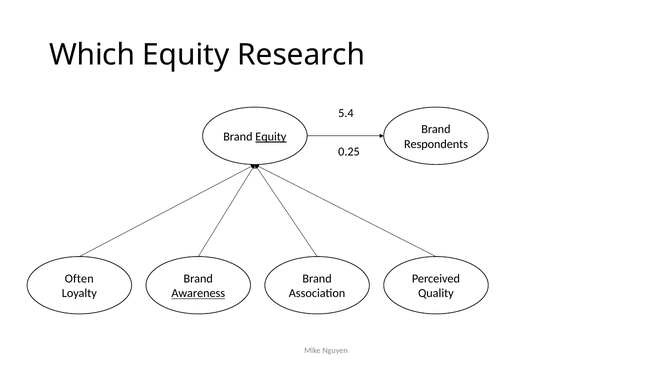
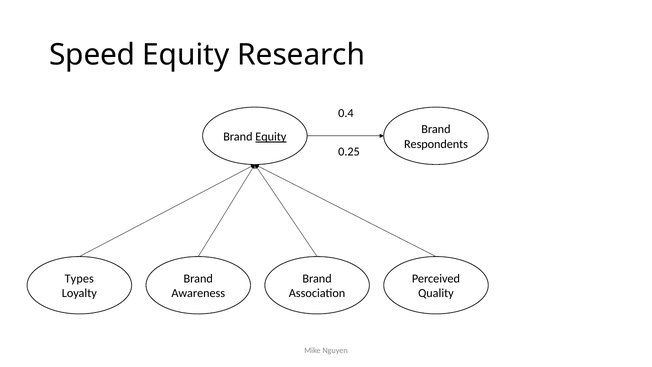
Which: Which -> Speed
5.4: 5.4 -> 0.4
Often: Often -> Types
Awareness underline: present -> none
